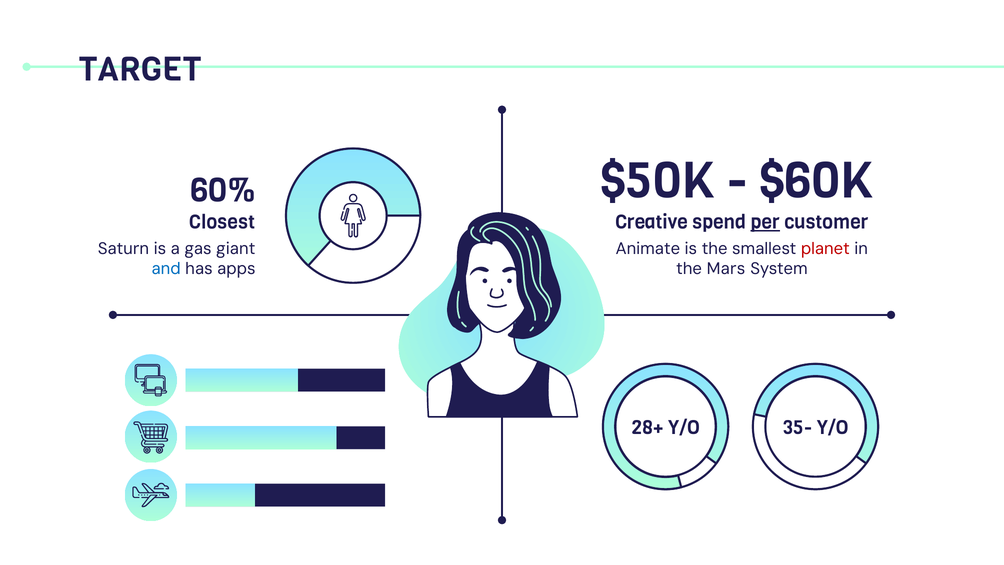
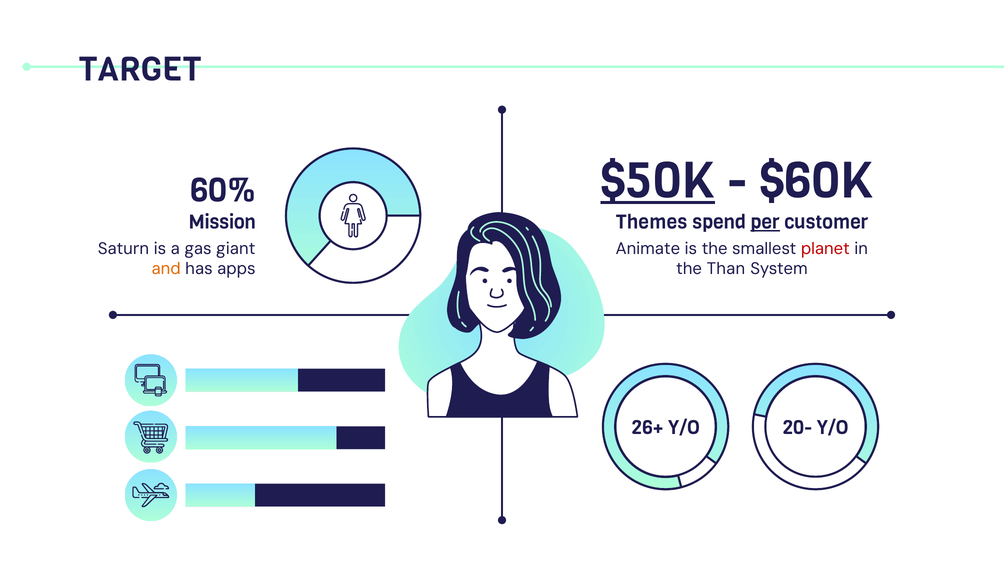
$50K underline: none -> present
Closest: Closest -> Mission
Creative: Creative -> Themes
and colour: blue -> orange
Mars: Mars -> Than
28+: 28+ -> 26+
35-: 35- -> 20-
